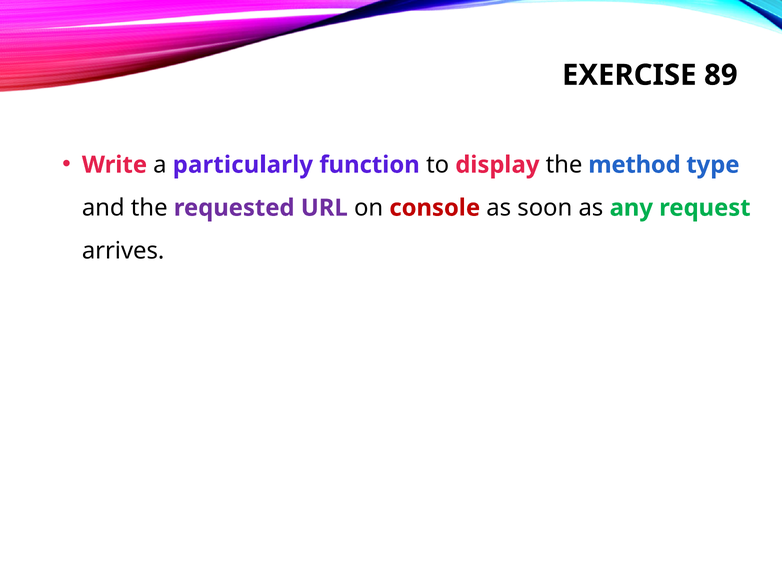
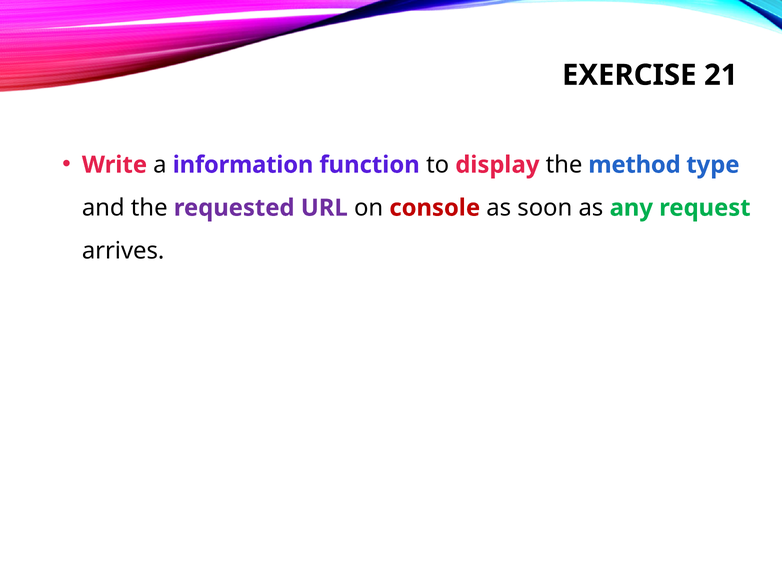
89: 89 -> 21
particularly: particularly -> information
